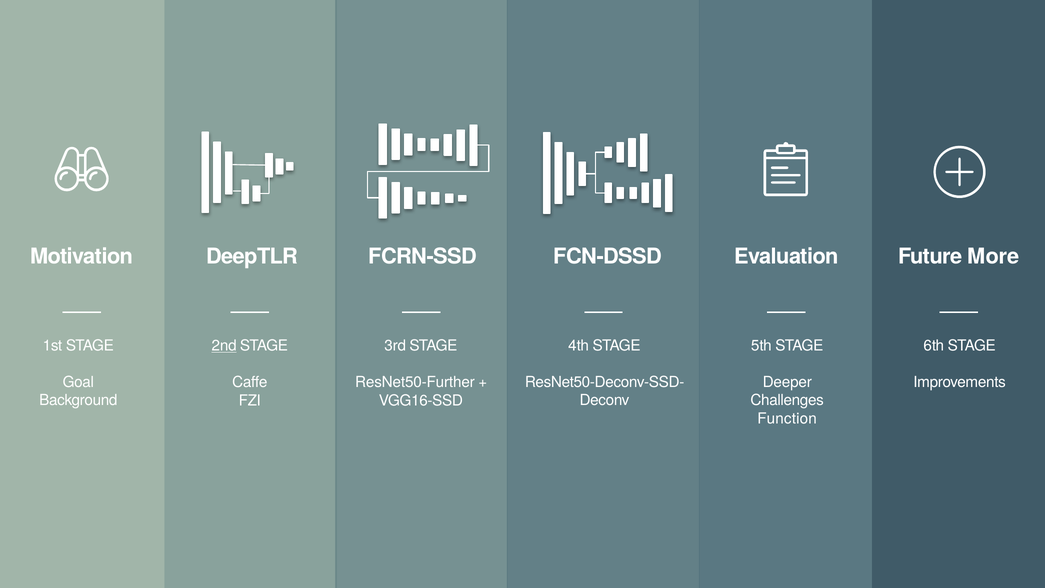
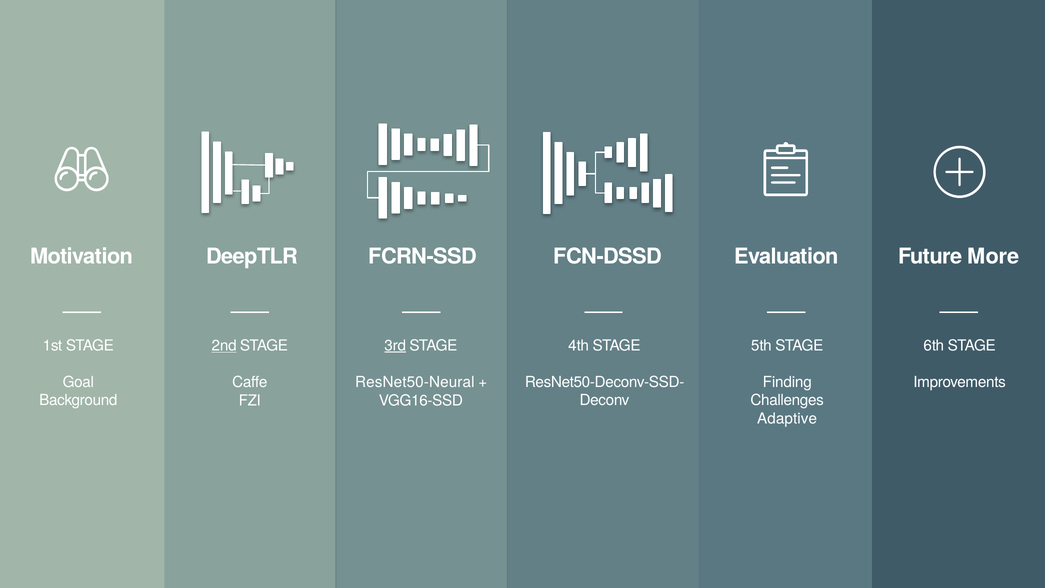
3rd underline: none -> present
ResNet50-Further: ResNet50-Further -> ResNet50-Neural
Deeper: Deeper -> Finding
Function: Function -> Adaptive
